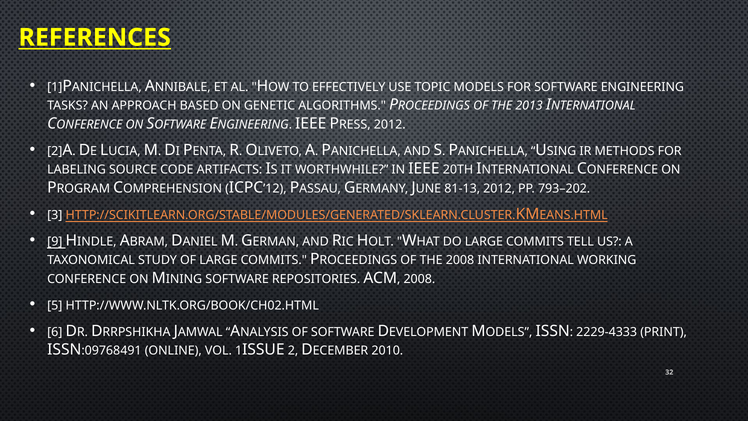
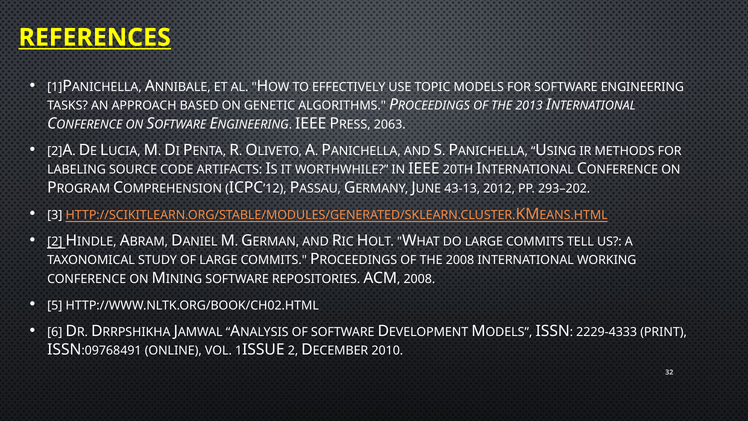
2012 at (390, 124): 2012 -> 2063
81-13: 81-13 -> 43-13
793–202: 793–202 -> 293–202
9 at (55, 241): 9 -> 2
